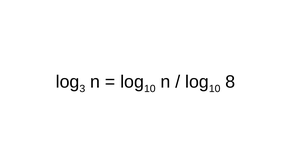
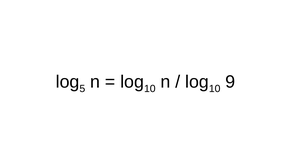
3: 3 -> 5
8: 8 -> 9
